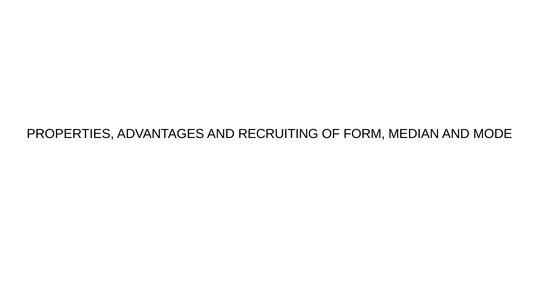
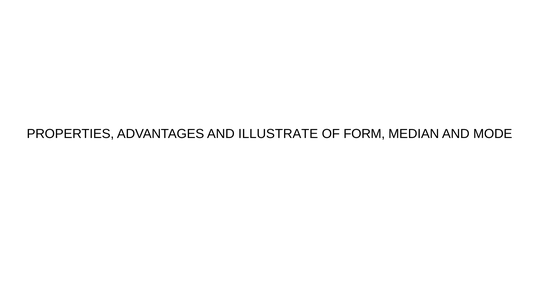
RECRUITING: RECRUITING -> ILLUSTRATE
